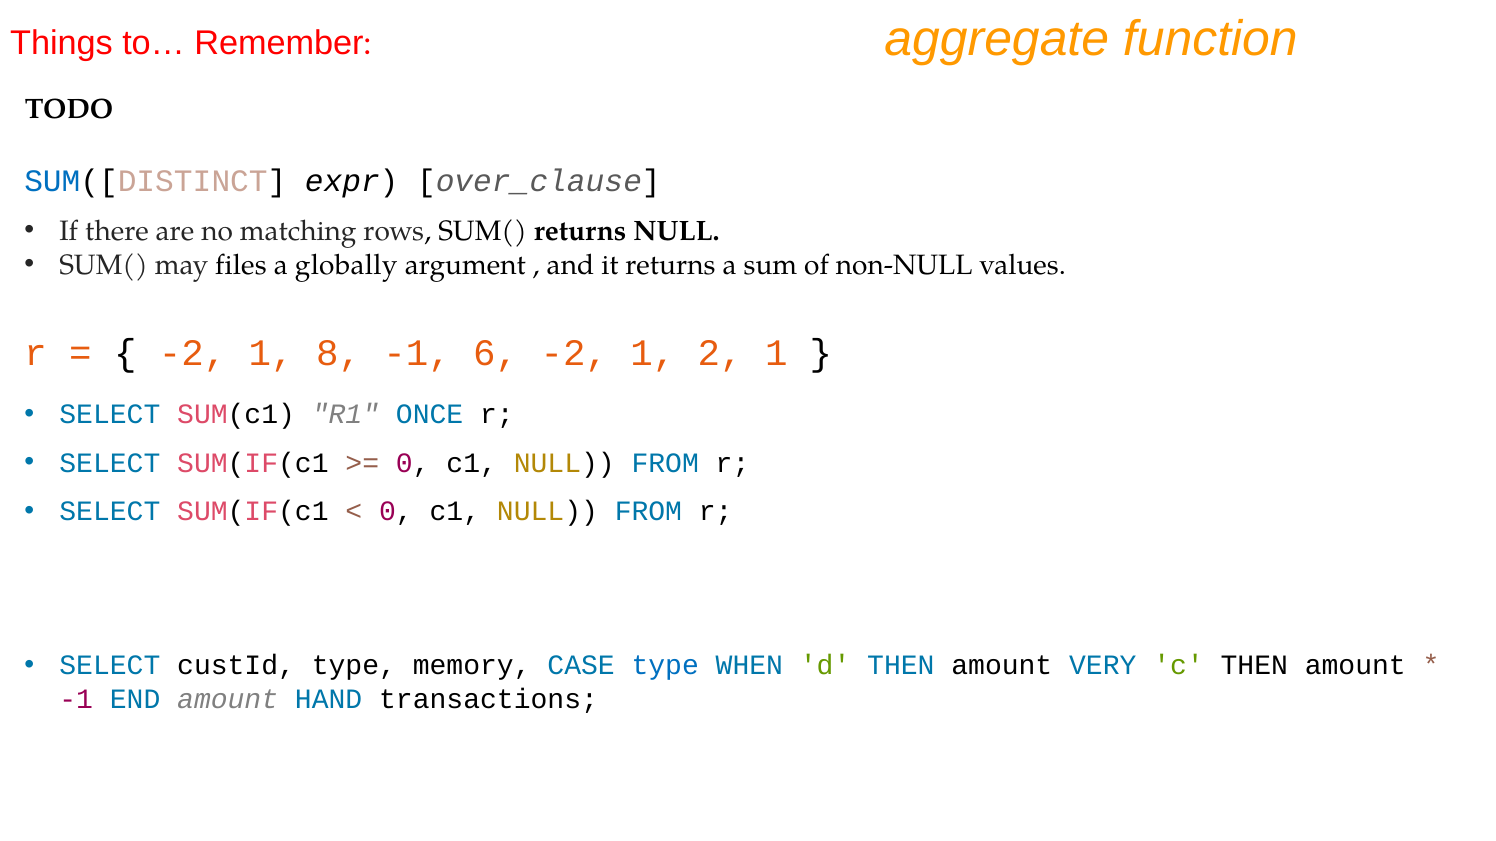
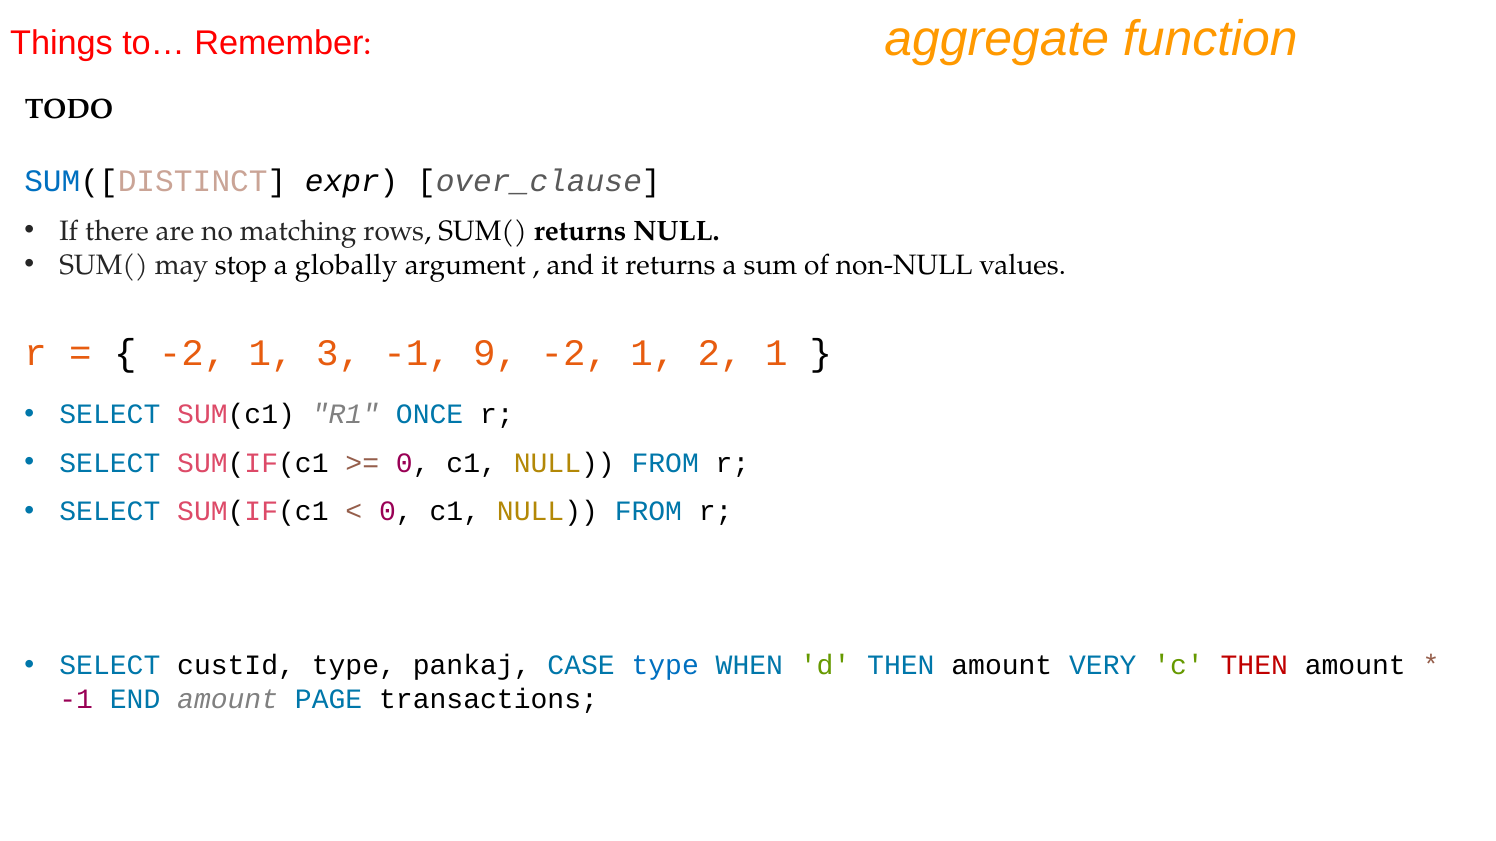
files: files -> stop
8: 8 -> 3
6: 6 -> 9
memory: memory -> pankaj
THEN at (1254, 666) colour: black -> red
HAND: HAND -> PAGE
